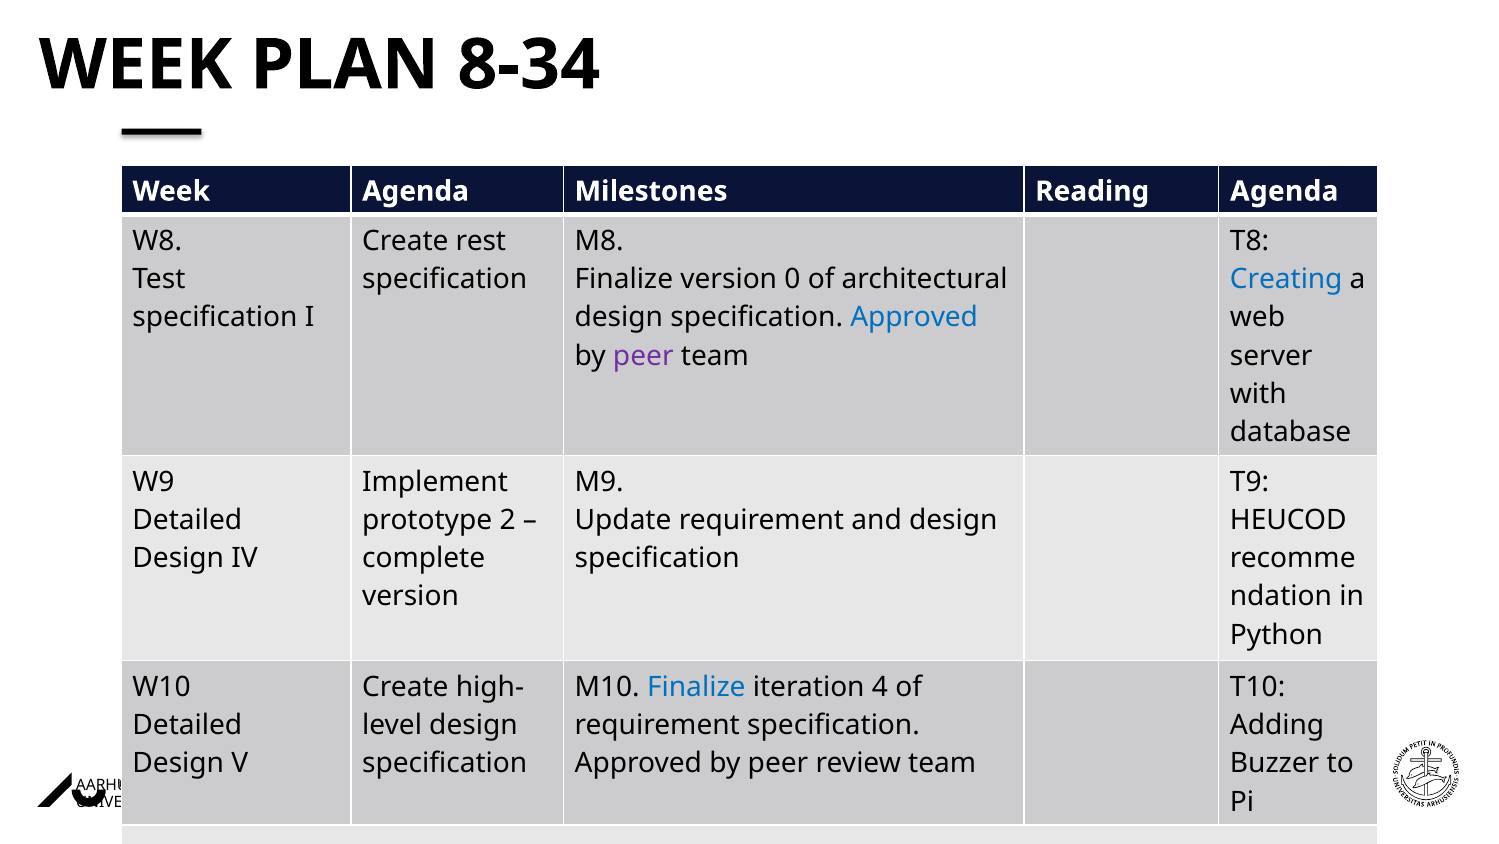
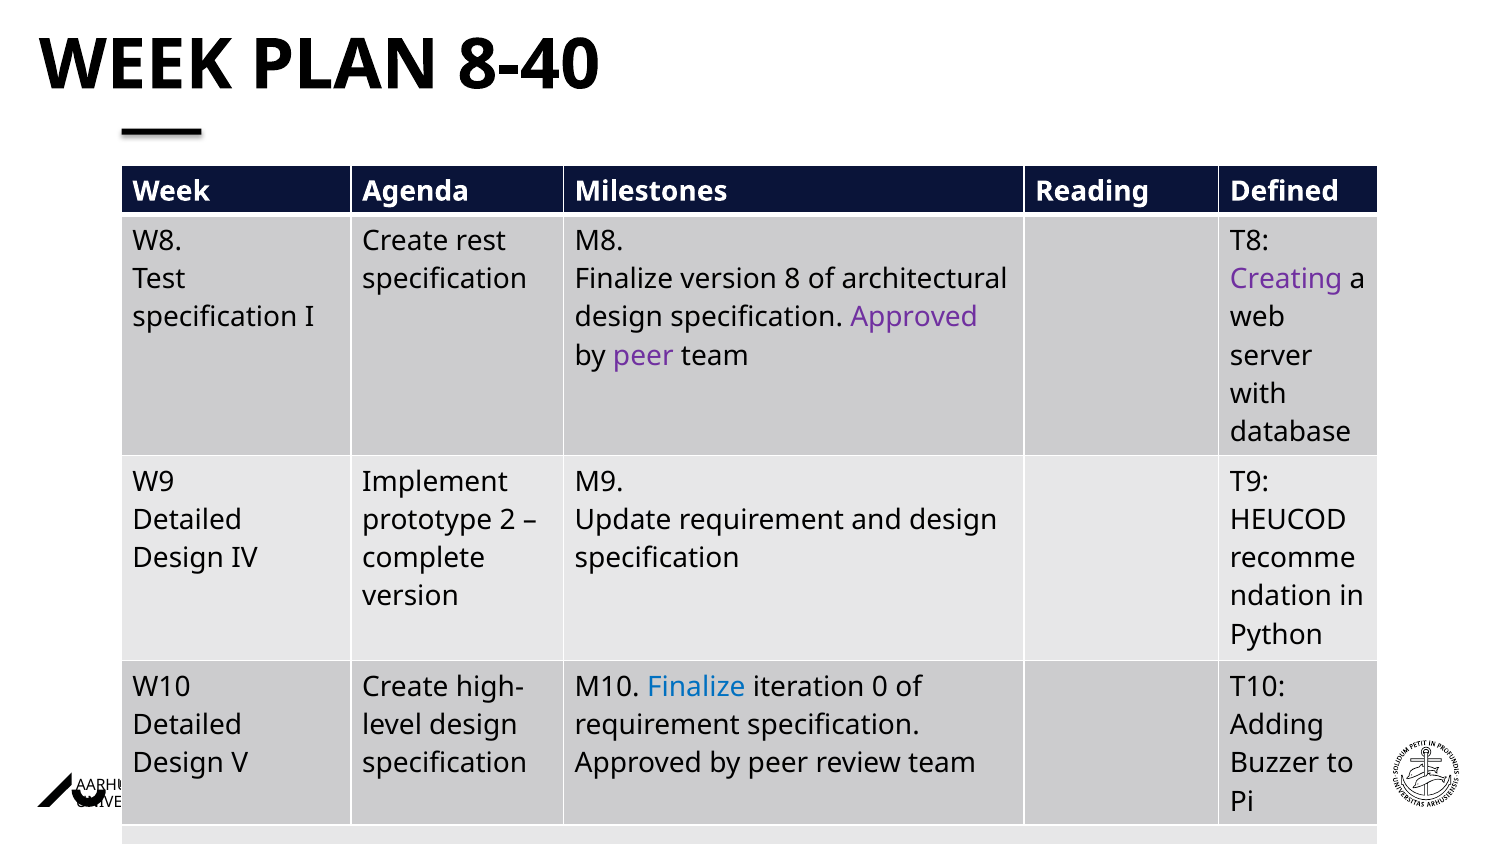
8-34: 8-34 -> 8-40
Reading Agenda: Agenda -> Defined
0: 0 -> 8
Creating colour: blue -> purple
Approved at (914, 317) colour: blue -> purple
4: 4 -> 0
